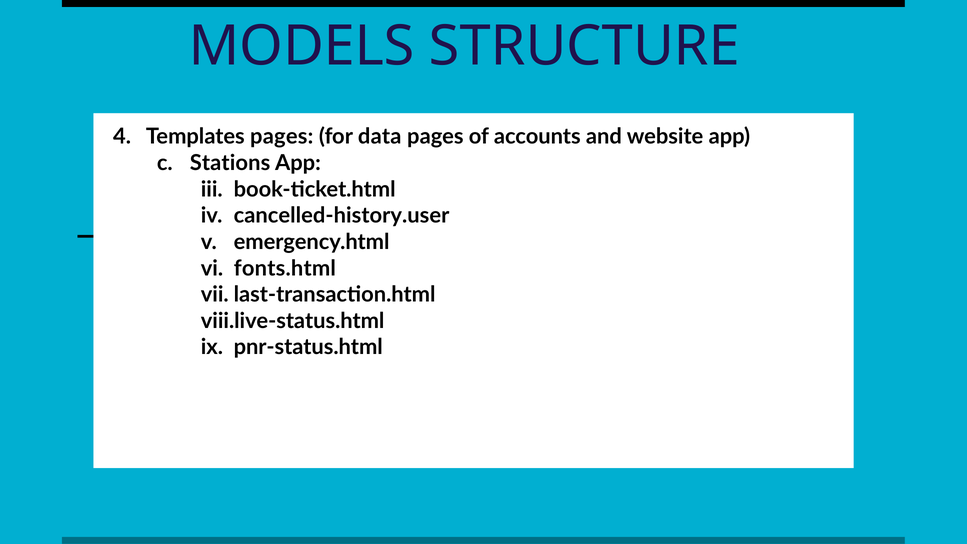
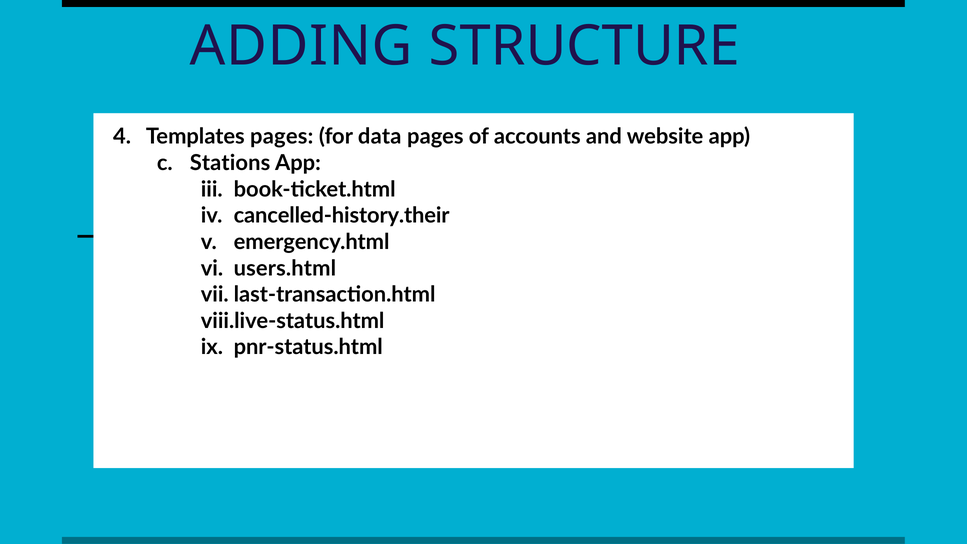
MODELS: MODELS -> ADDING
cancelled-history.user: cancelled-history.user -> cancelled-history.their
fonts.html: fonts.html -> users.html
